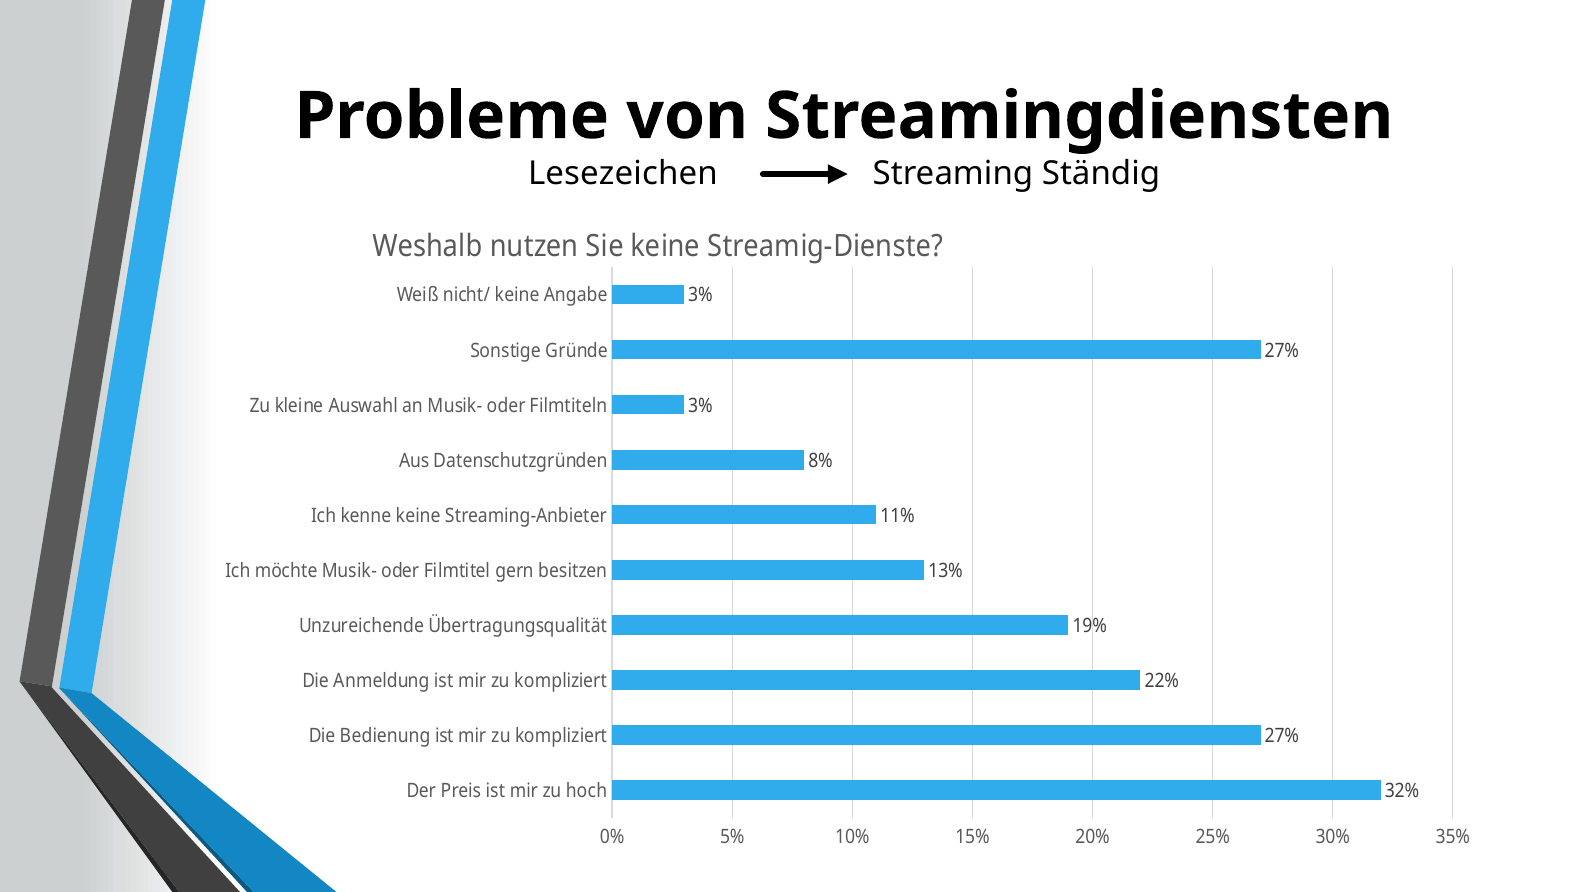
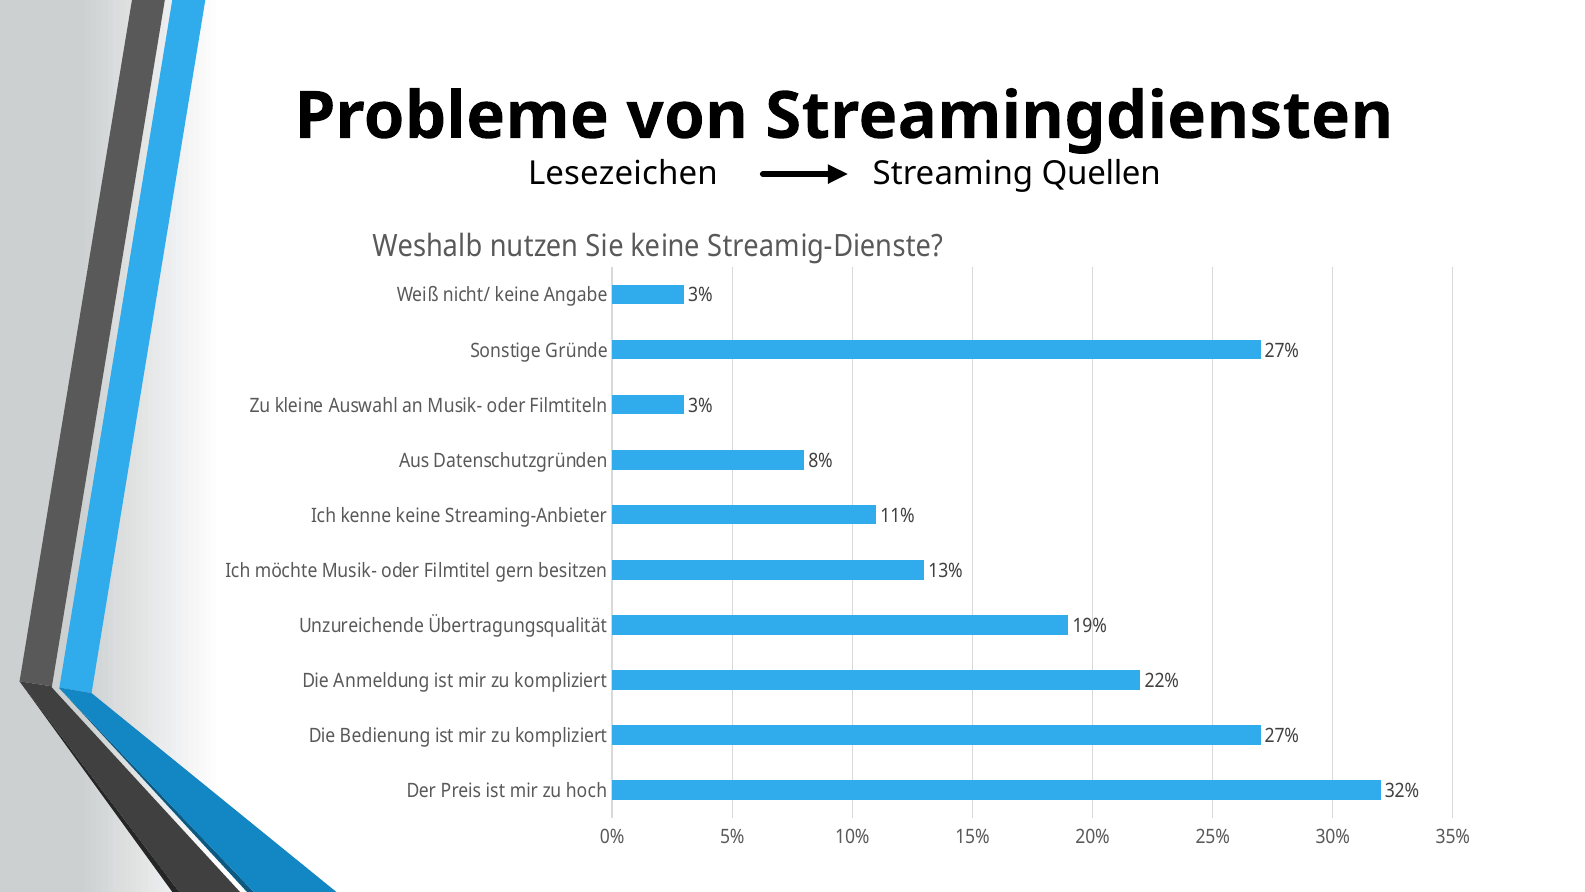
Ständig: Ständig -> Quellen
